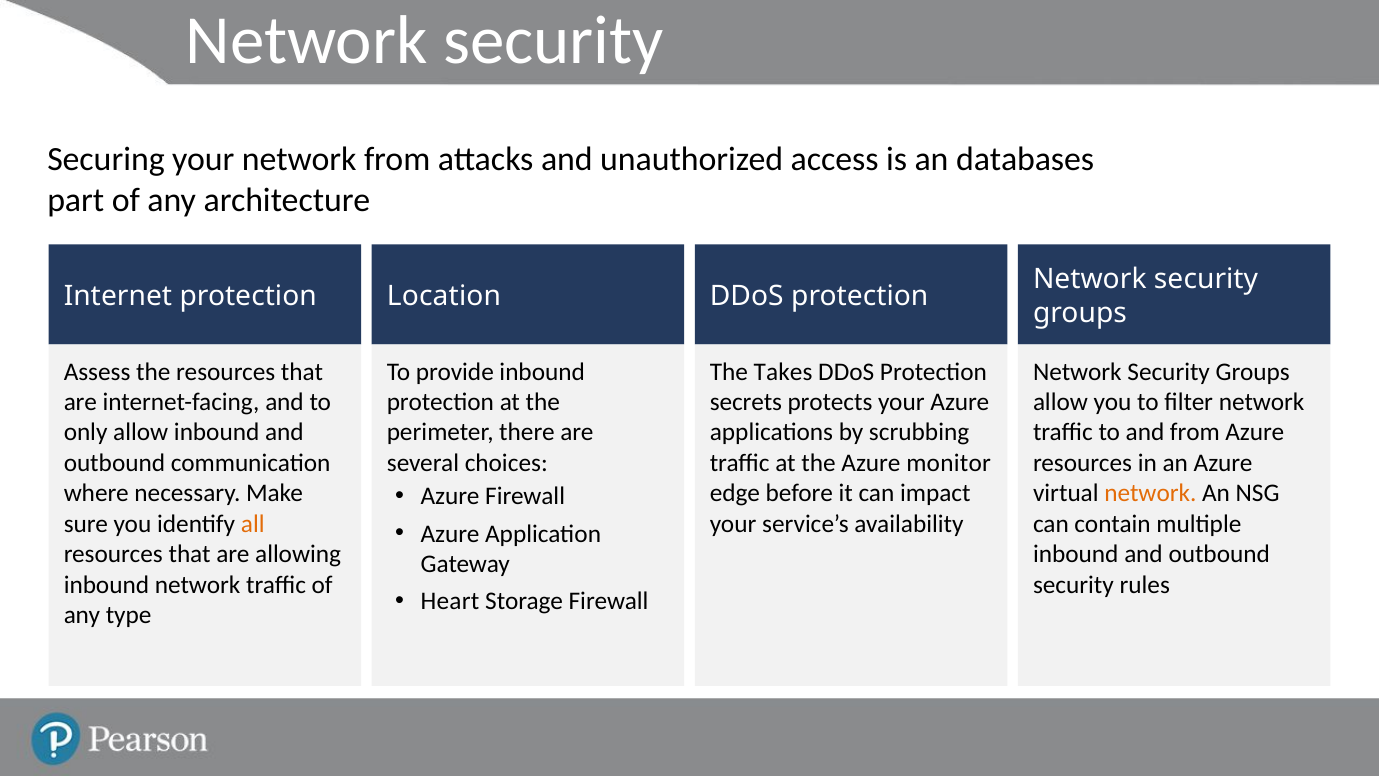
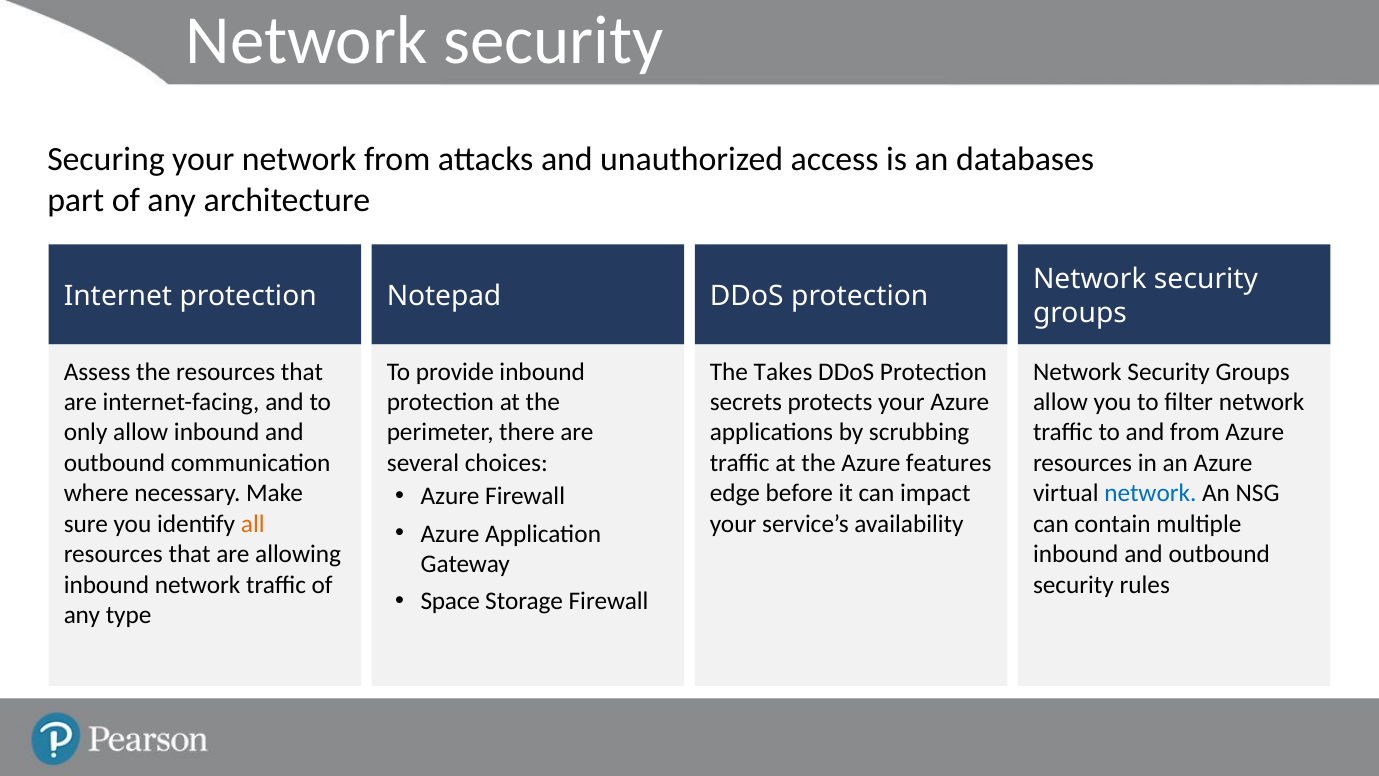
Location: Location -> Notepad
monitor: monitor -> features
network at (1150, 493) colour: orange -> blue
Heart: Heart -> Space
